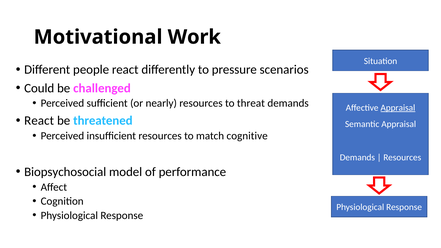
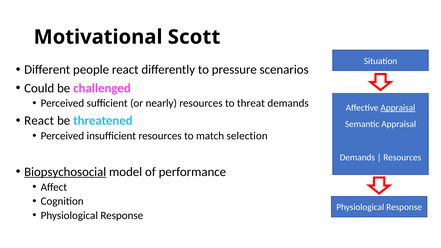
Work: Work -> Scott
cognitive: cognitive -> selection
Biopsychosocial underline: none -> present
